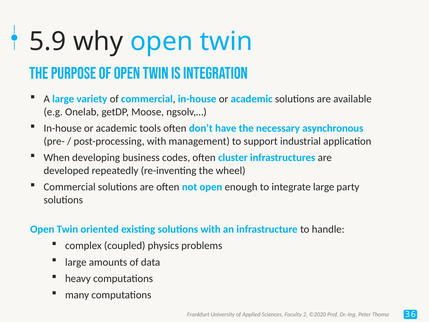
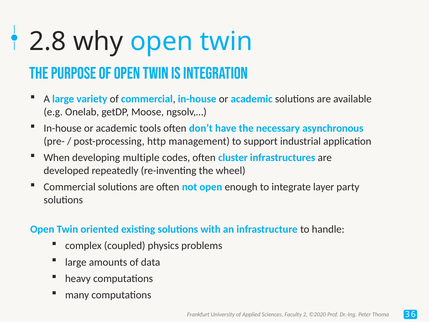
5.9: 5.9 -> 2.8
post-processing with: with -> http
business: business -> multiple
integrate large: large -> layer
